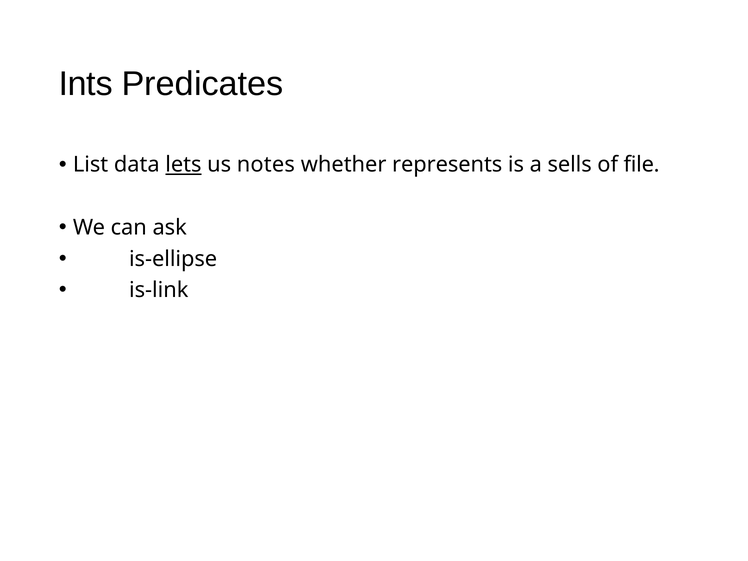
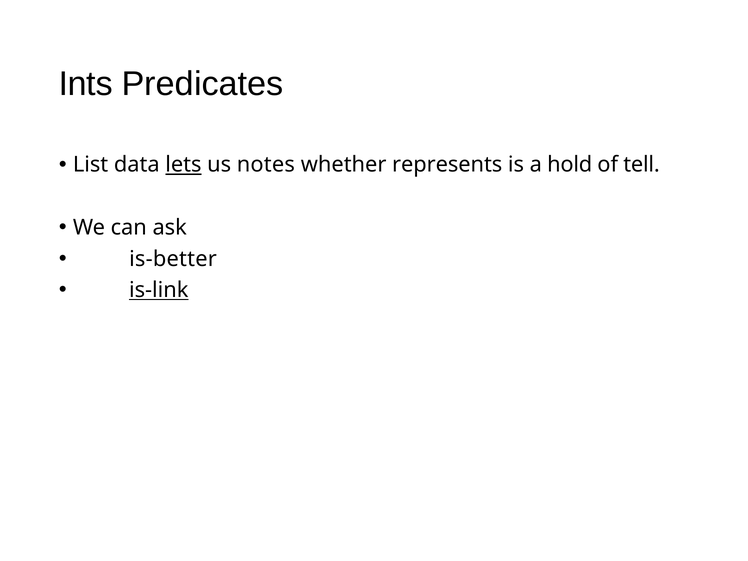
sells: sells -> hold
file: file -> tell
is-ellipse: is-ellipse -> is-better
is-link underline: none -> present
